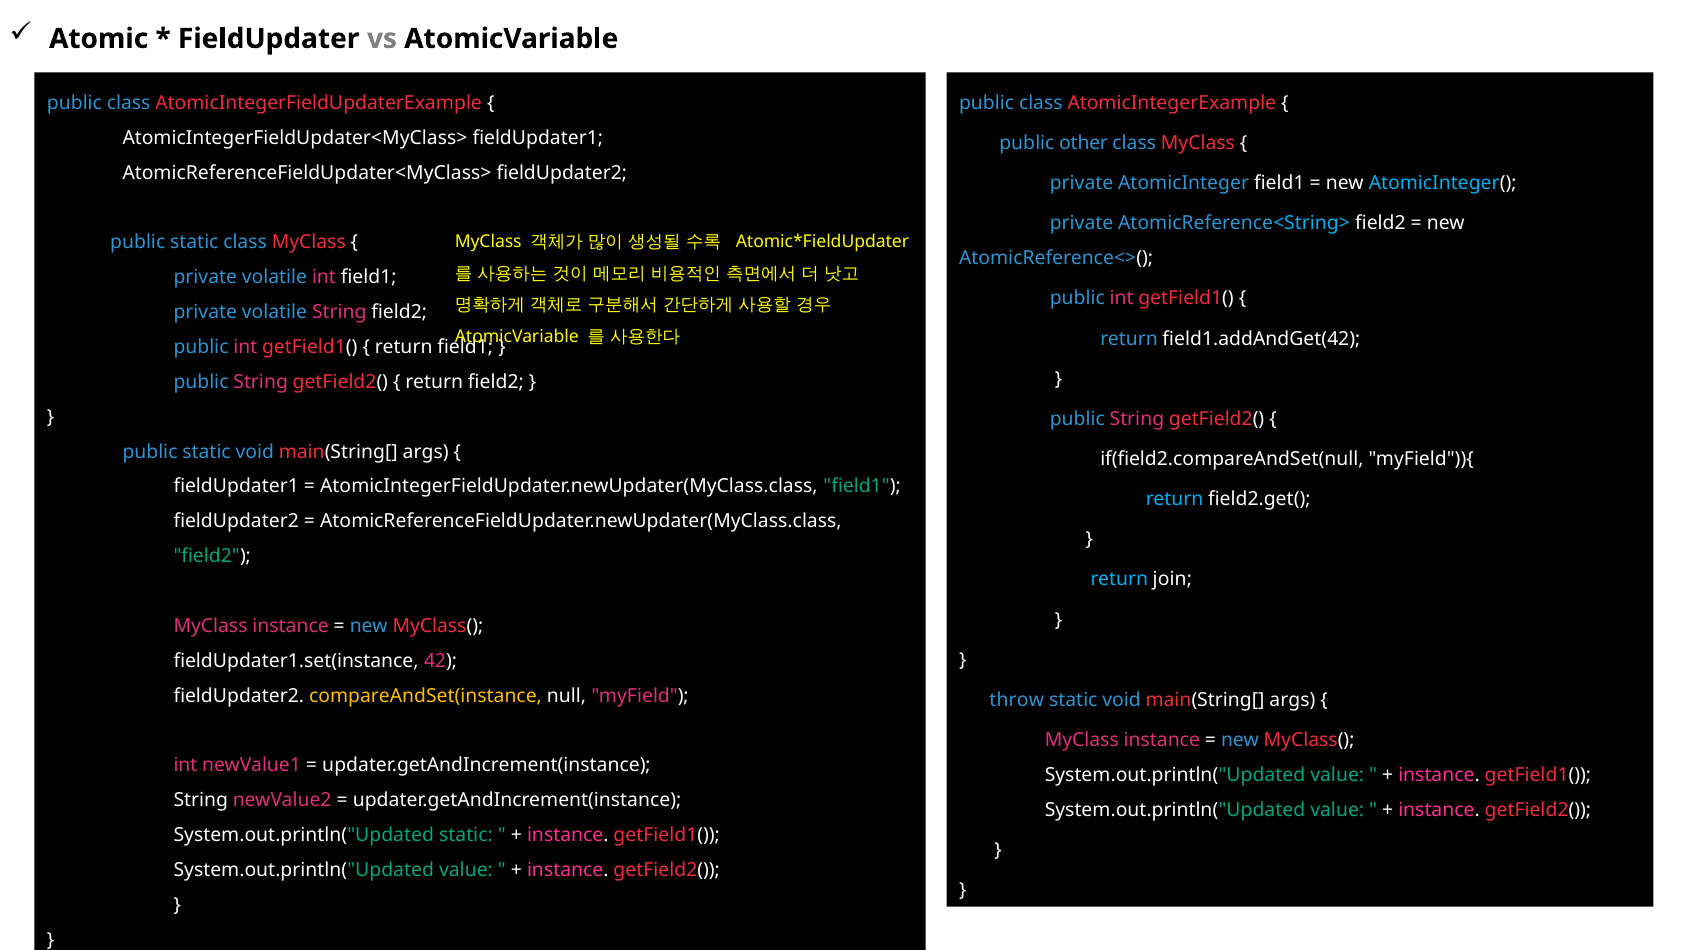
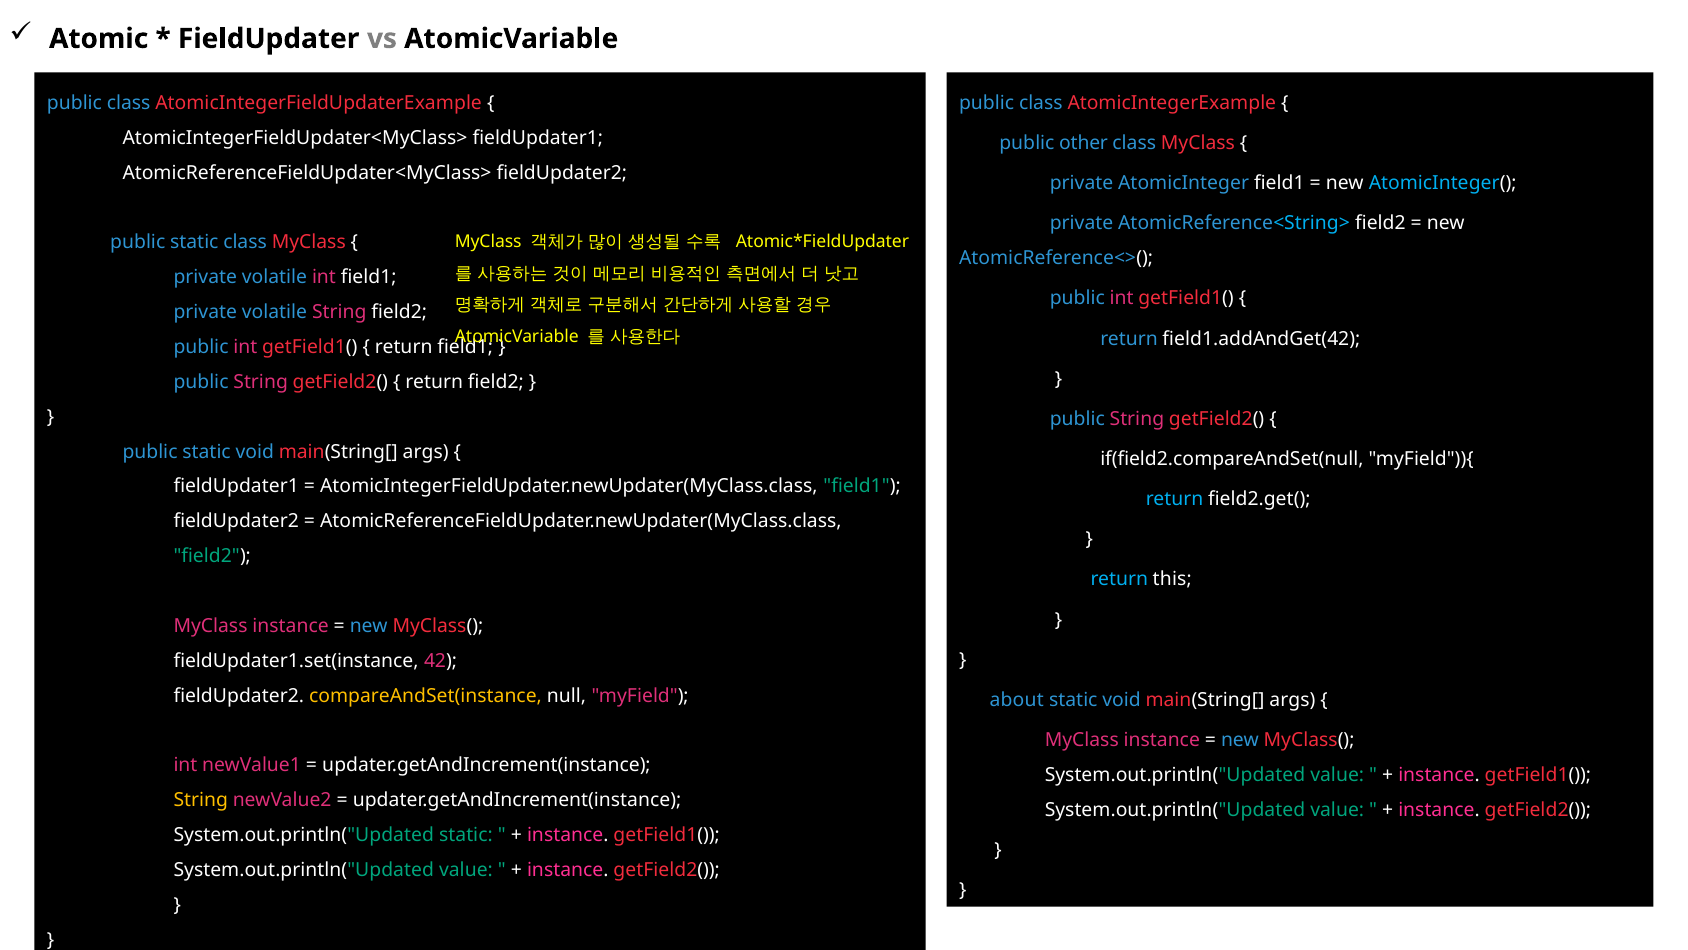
join: join -> this
throw: throw -> about
String at (201, 800) colour: white -> yellow
